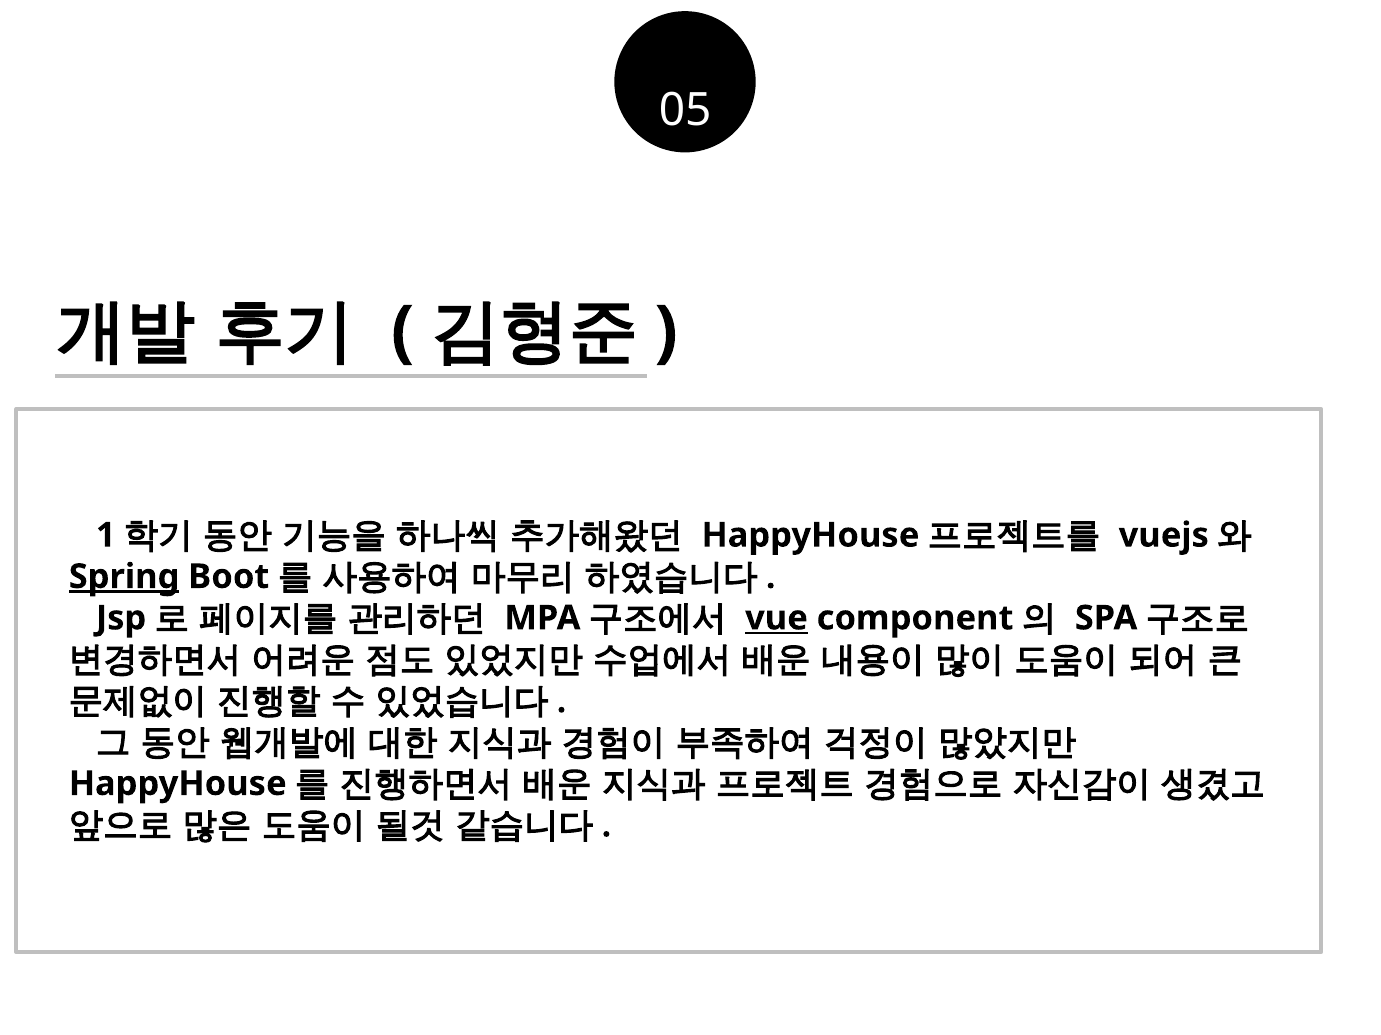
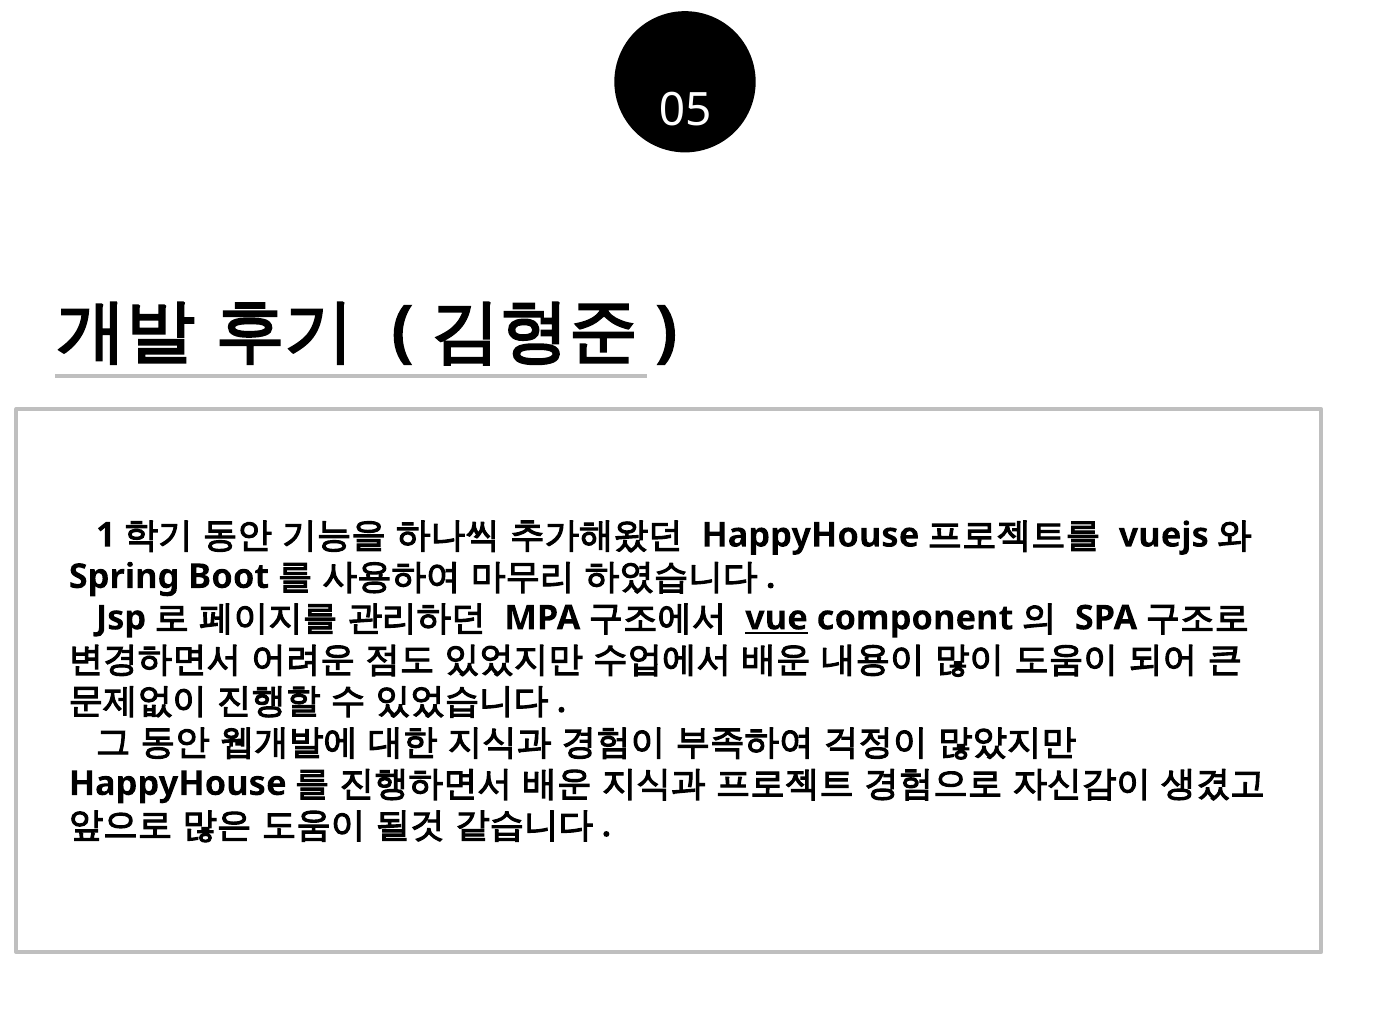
Spring underline: present -> none
